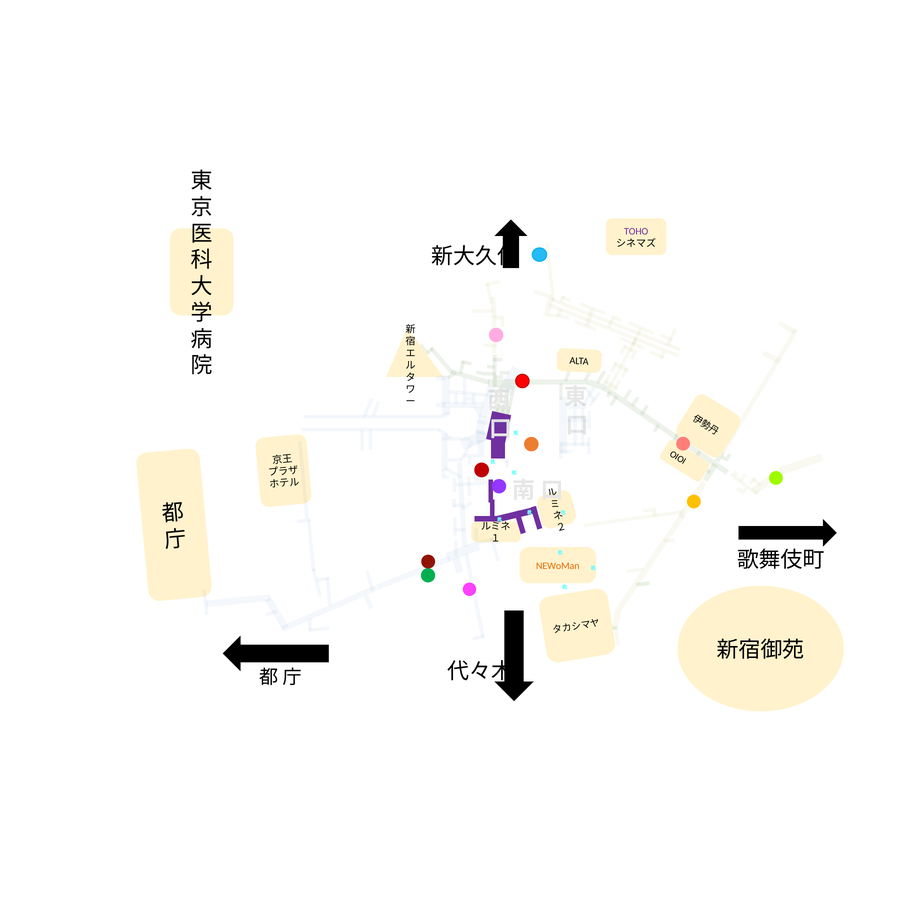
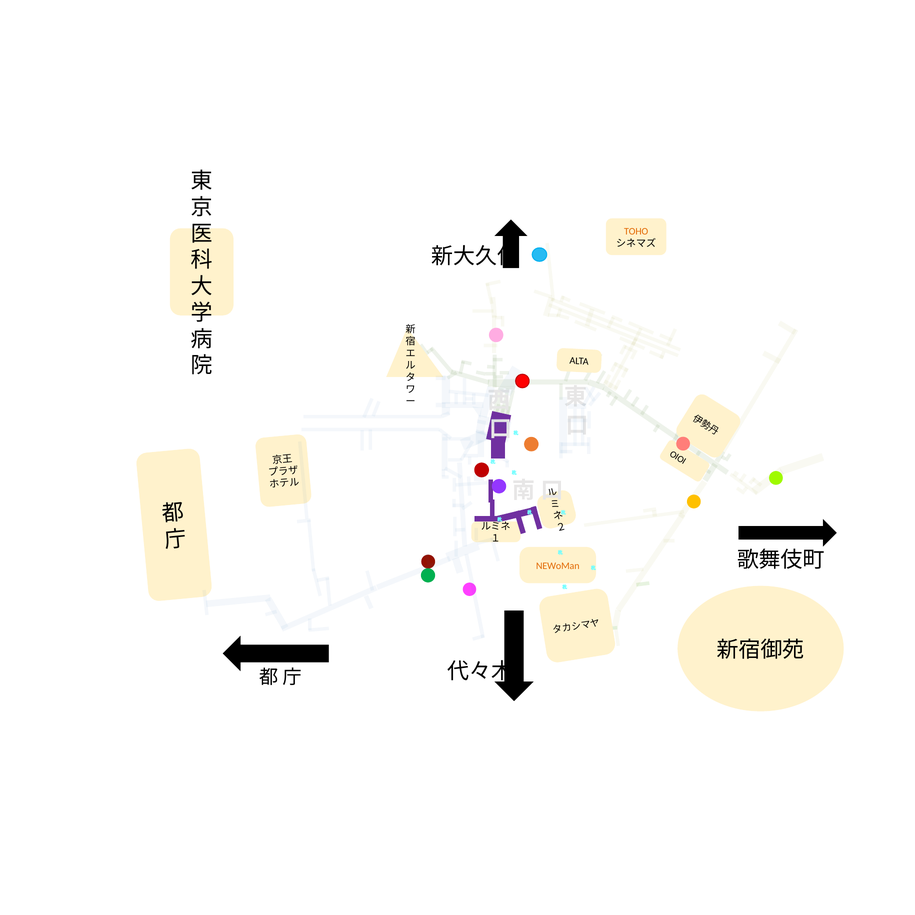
TOHO colour: purple -> orange
